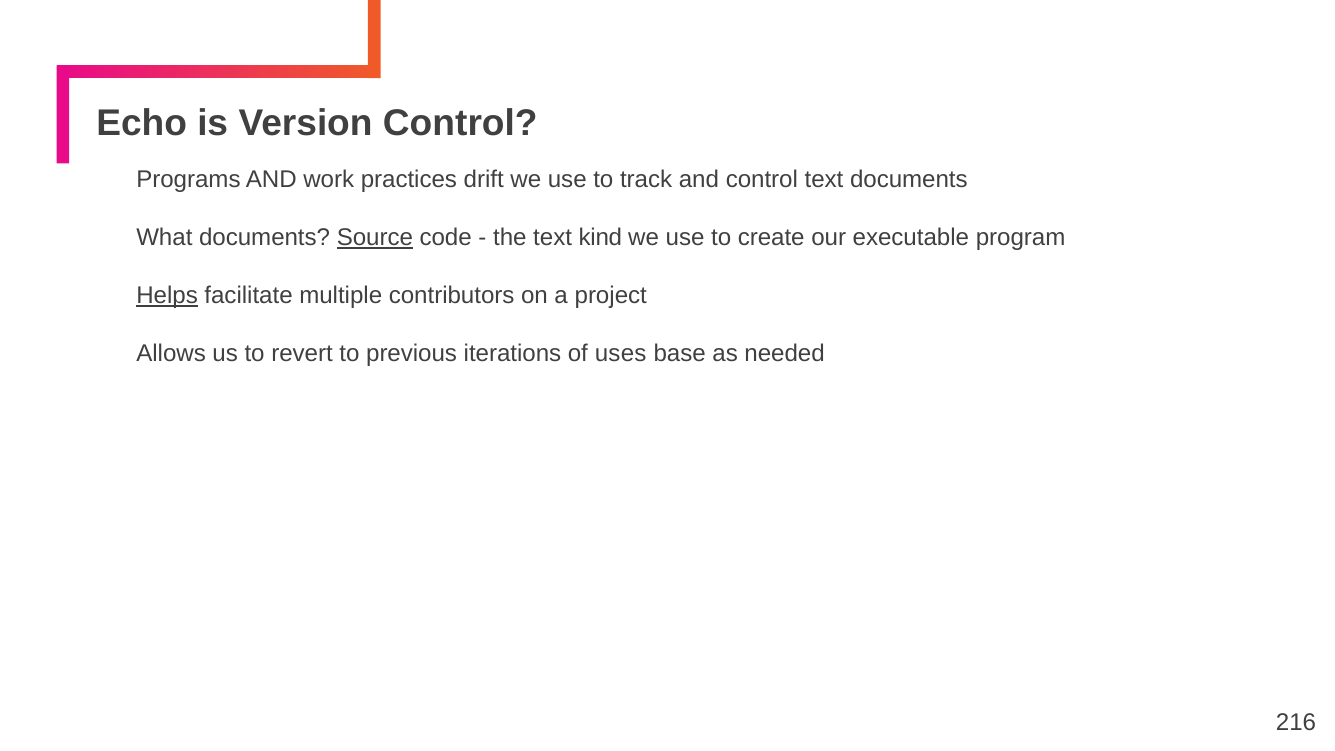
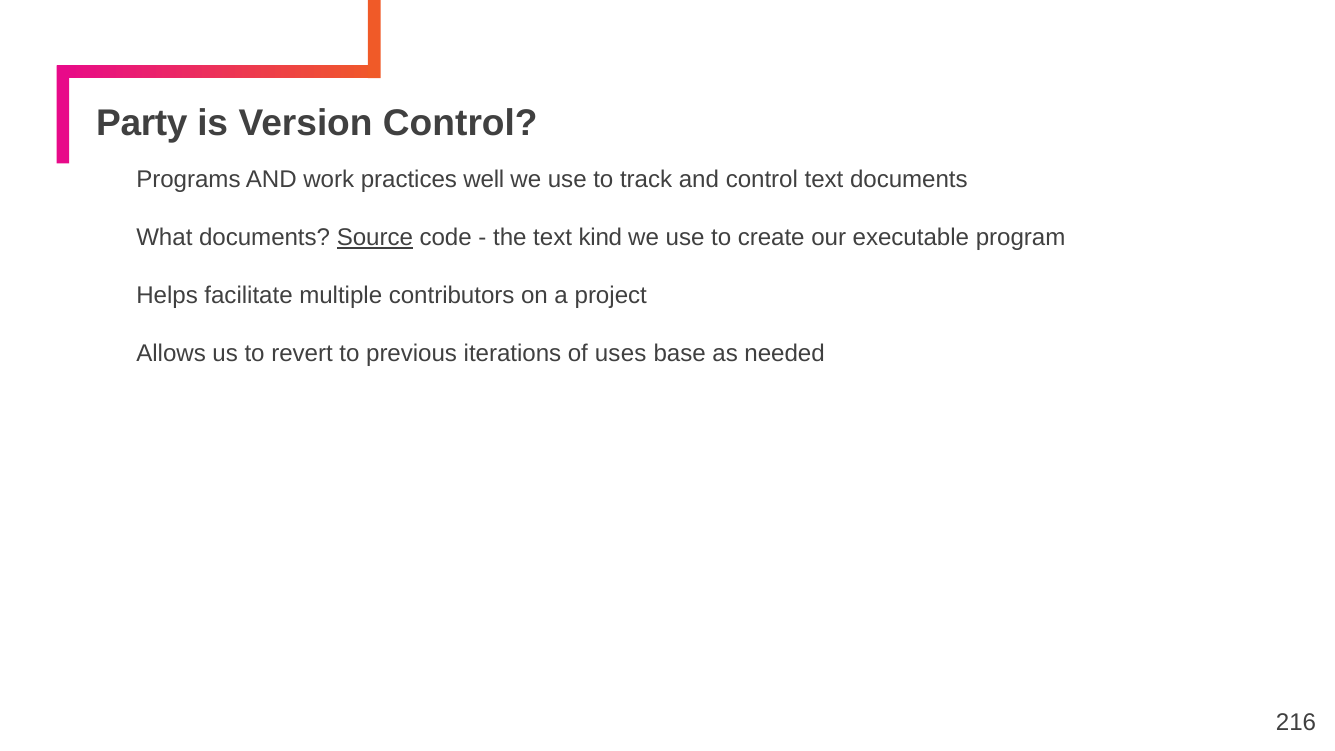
Echo: Echo -> Party
drift: drift -> well
Helps underline: present -> none
